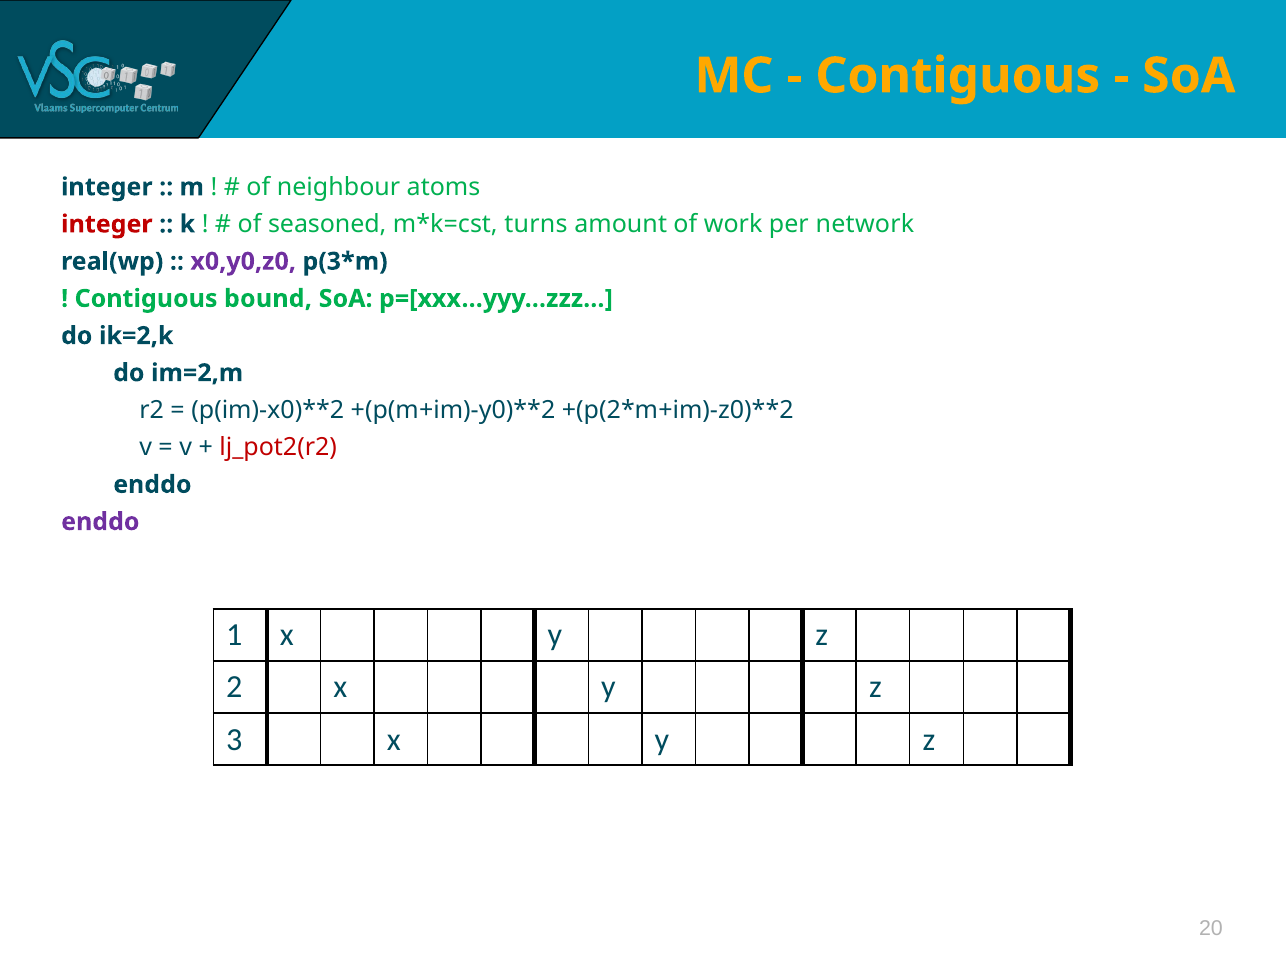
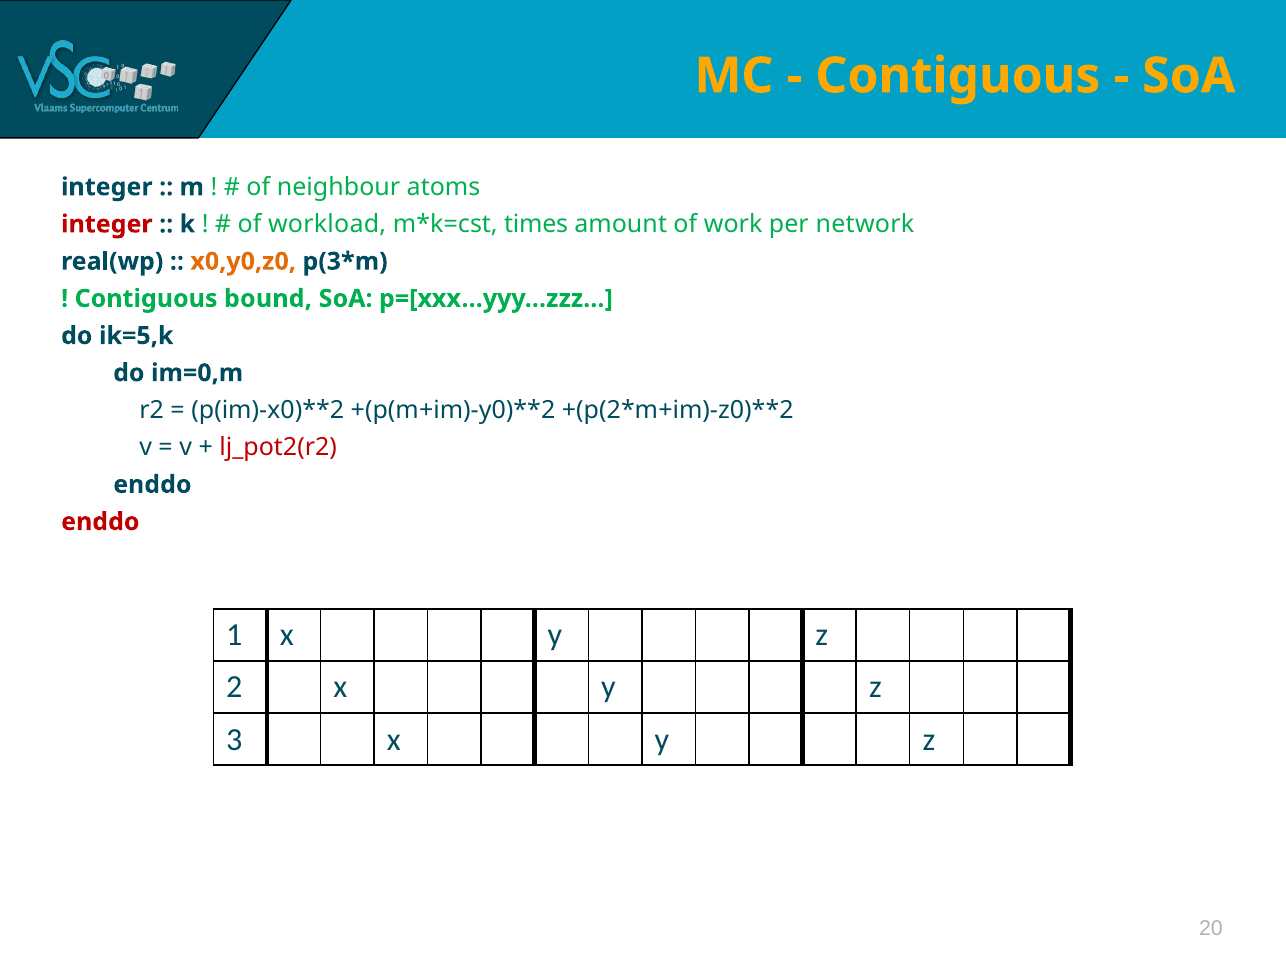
seasoned: seasoned -> workload
turns: turns -> times
x0,y0,z0 colour: purple -> orange
ik=2,k: ik=2,k -> ik=5,k
im=2,m: im=2,m -> im=0,m
enddo at (100, 522) colour: purple -> red
